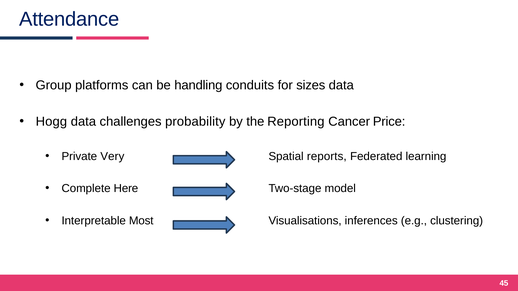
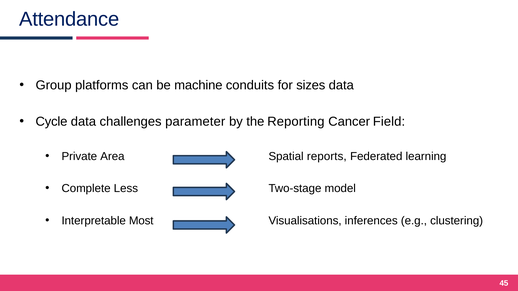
handling: handling -> machine
Hogg: Hogg -> Cycle
probability: probability -> parameter
Price: Price -> Field
Very: Very -> Area
Here: Here -> Less
